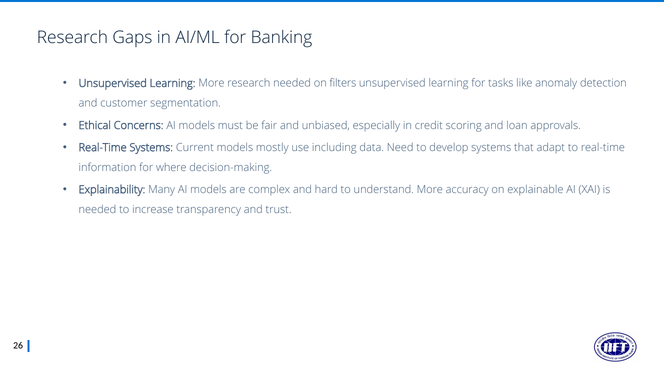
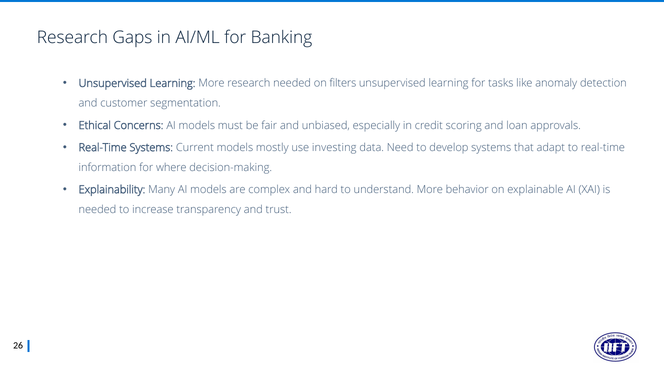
including: including -> investing
accuracy: accuracy -> behavior
